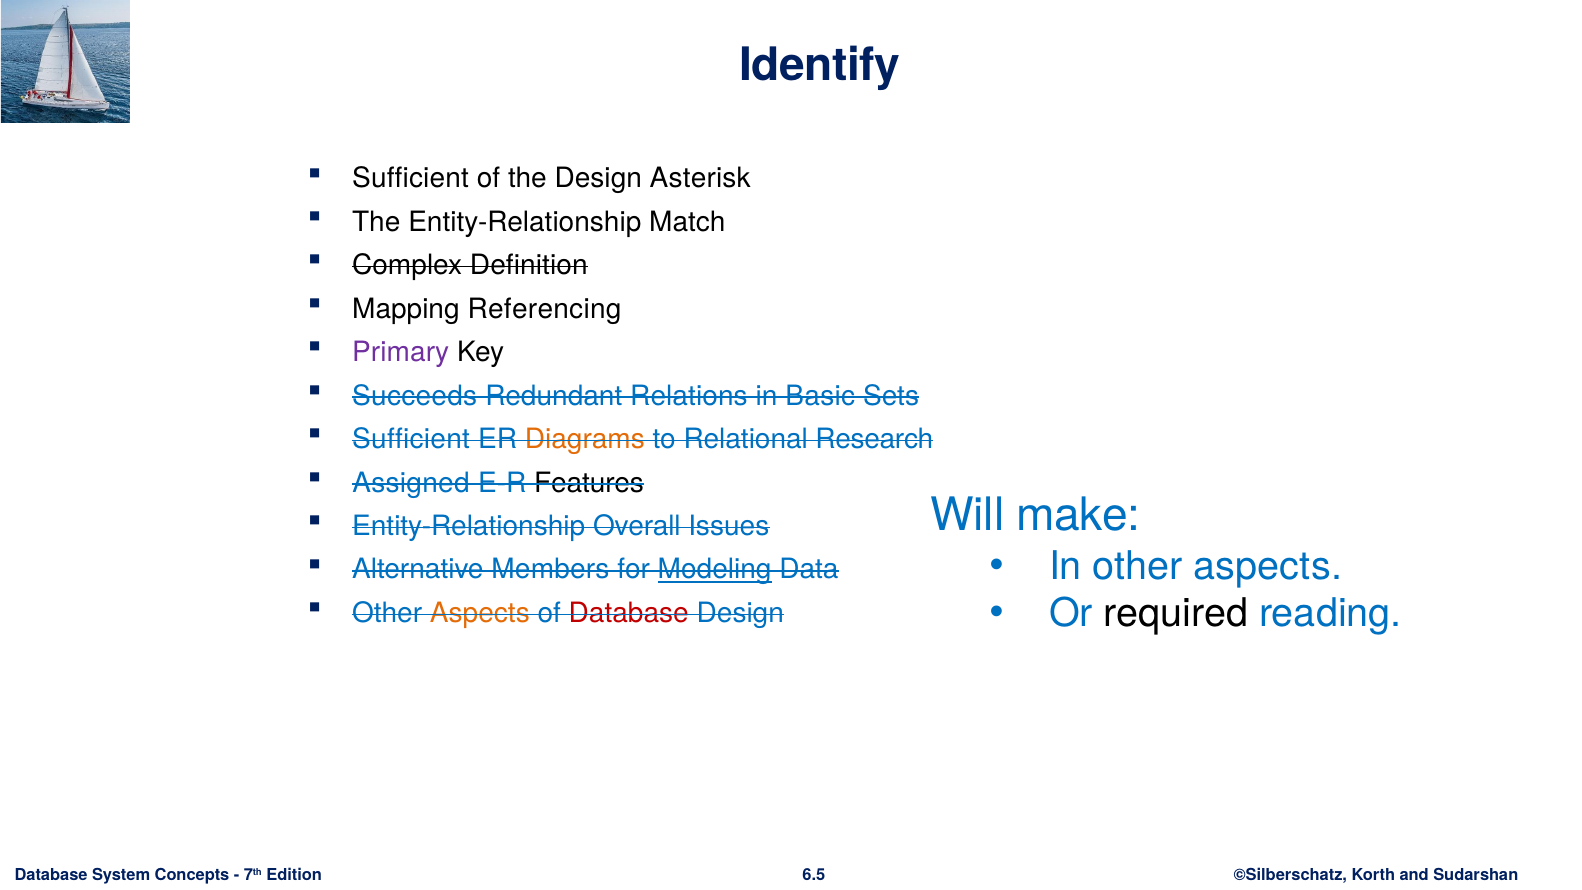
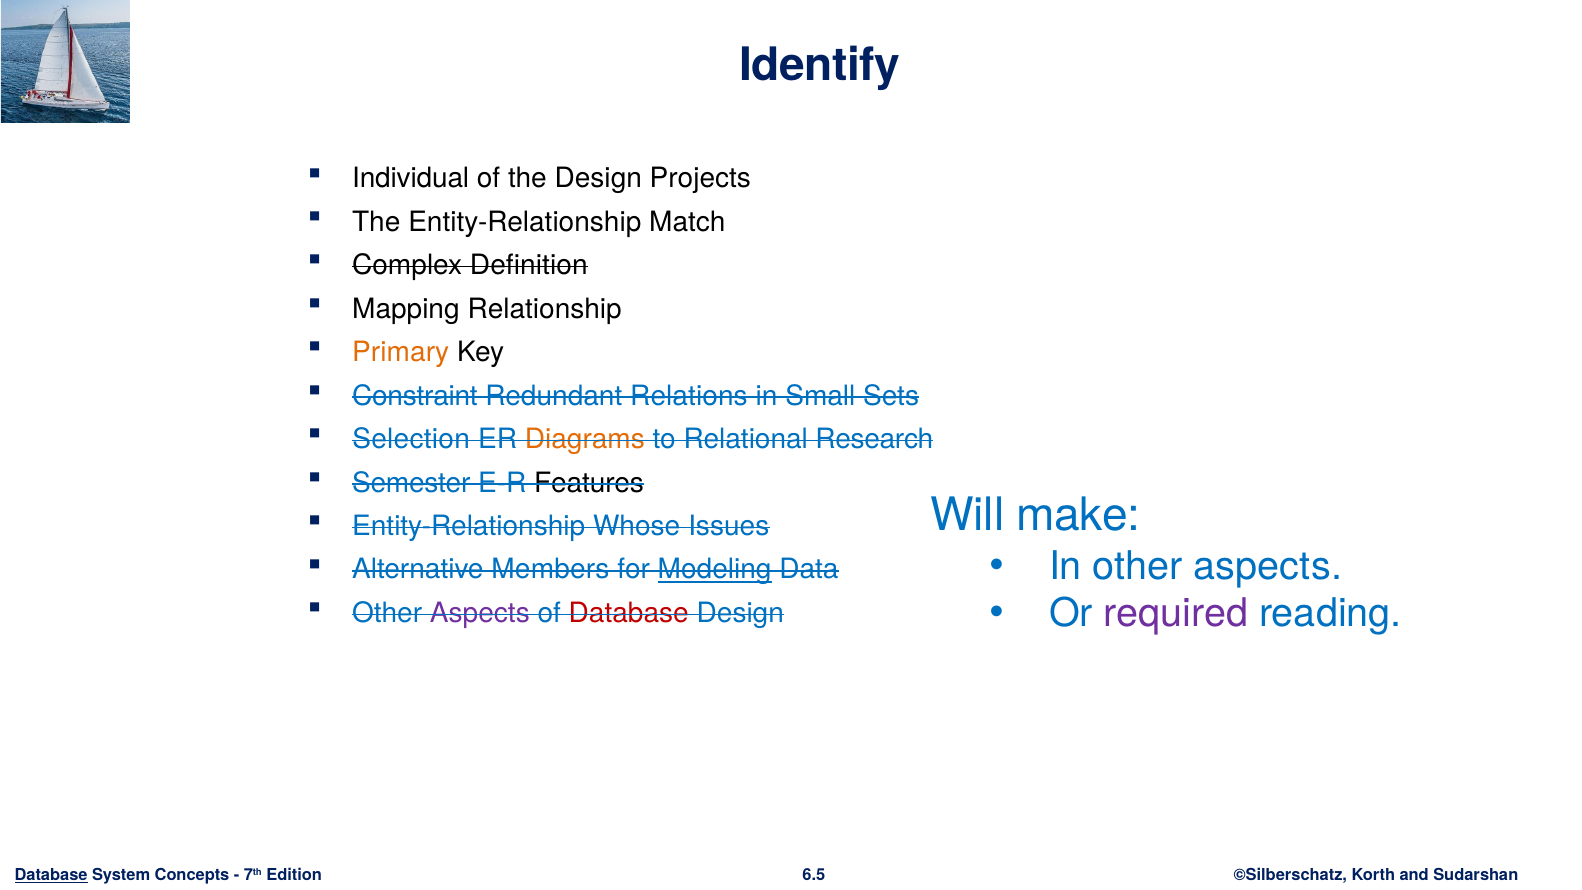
Sufficient at (411, 179): Sufficient -> Individual
Asterisk: Asterisk -> Projects
Referencing: Referencing -> Relationship
Primary colour: purple -> orange
Succeeds: Succeeds -> Constraint
Basic: Basic -> Small
Sufficient at (411, 439): Sufficient -> Selection
Assigned: Assigned -> Semester
Overall: Overall -> Whose
required colour: black -> purple
Aspects at (480, 613) colour: orange -> purple
Database at (51, 875) underline: none -> present
